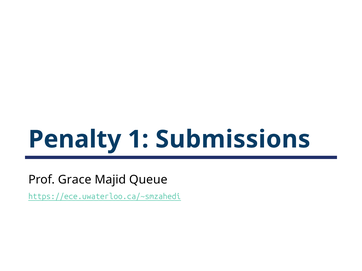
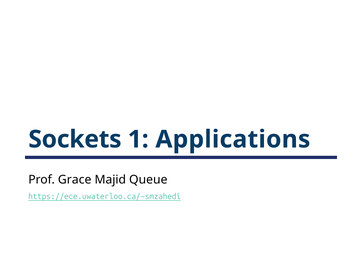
Penalty: Penalty -> Sockets
Submissions: Submissions -> Applications
